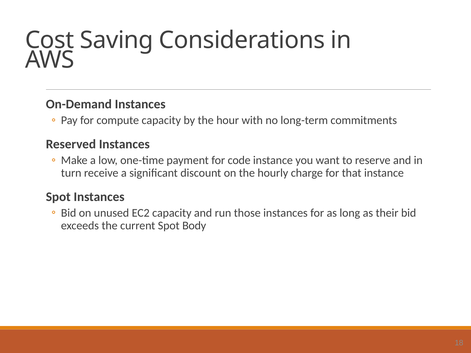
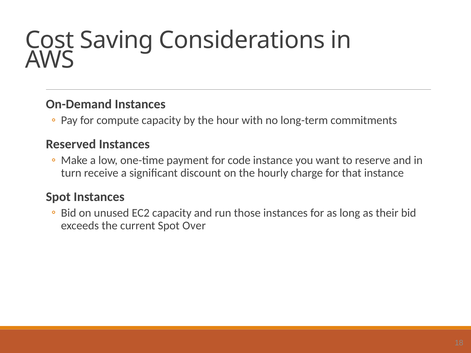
Body: Body -> Over
